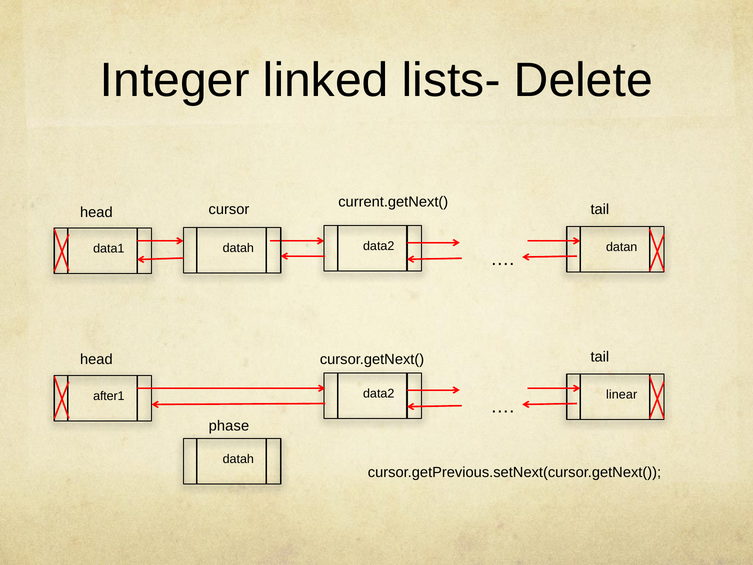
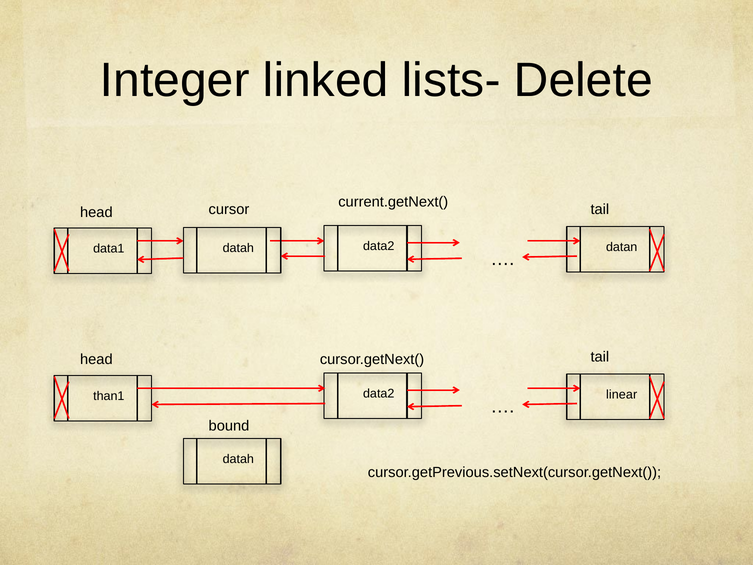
after1: after1 -> than1
phase: phase -> bound
